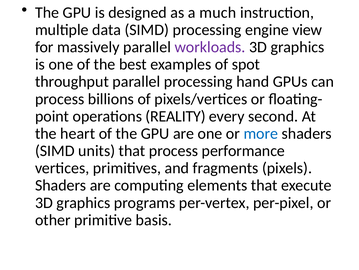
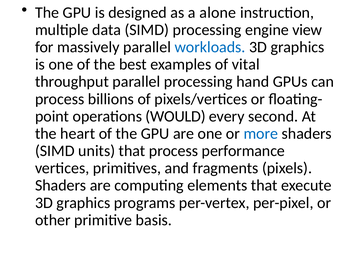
much: much -> alone
workloads colour: purple -> blue
spot: spot -> vital
REALITY: REALITY -> WOULD
